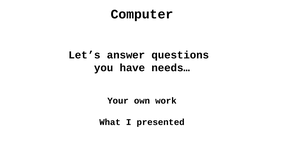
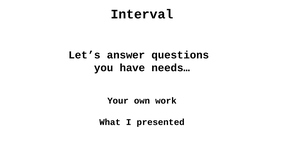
Computer: Computer -> Interval
